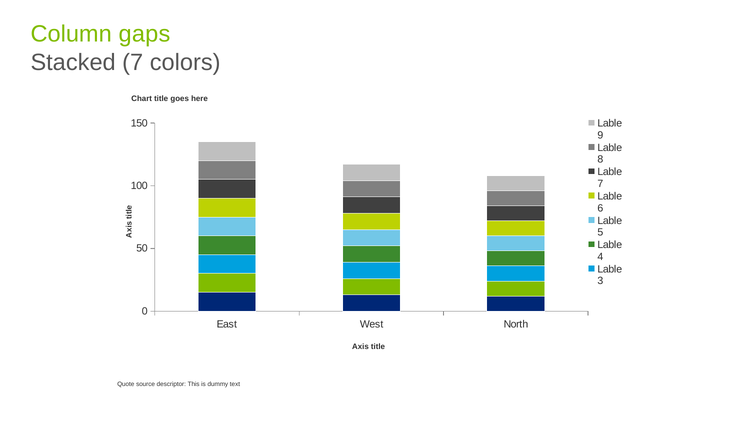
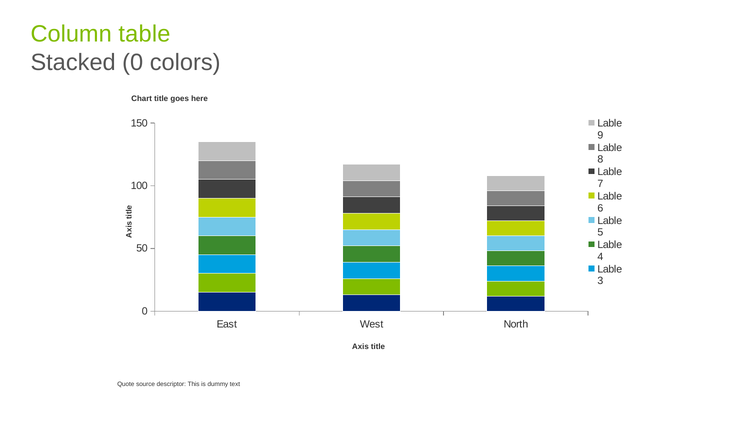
gaps: gaps -> table
Stacked 7: 7 -> 0
